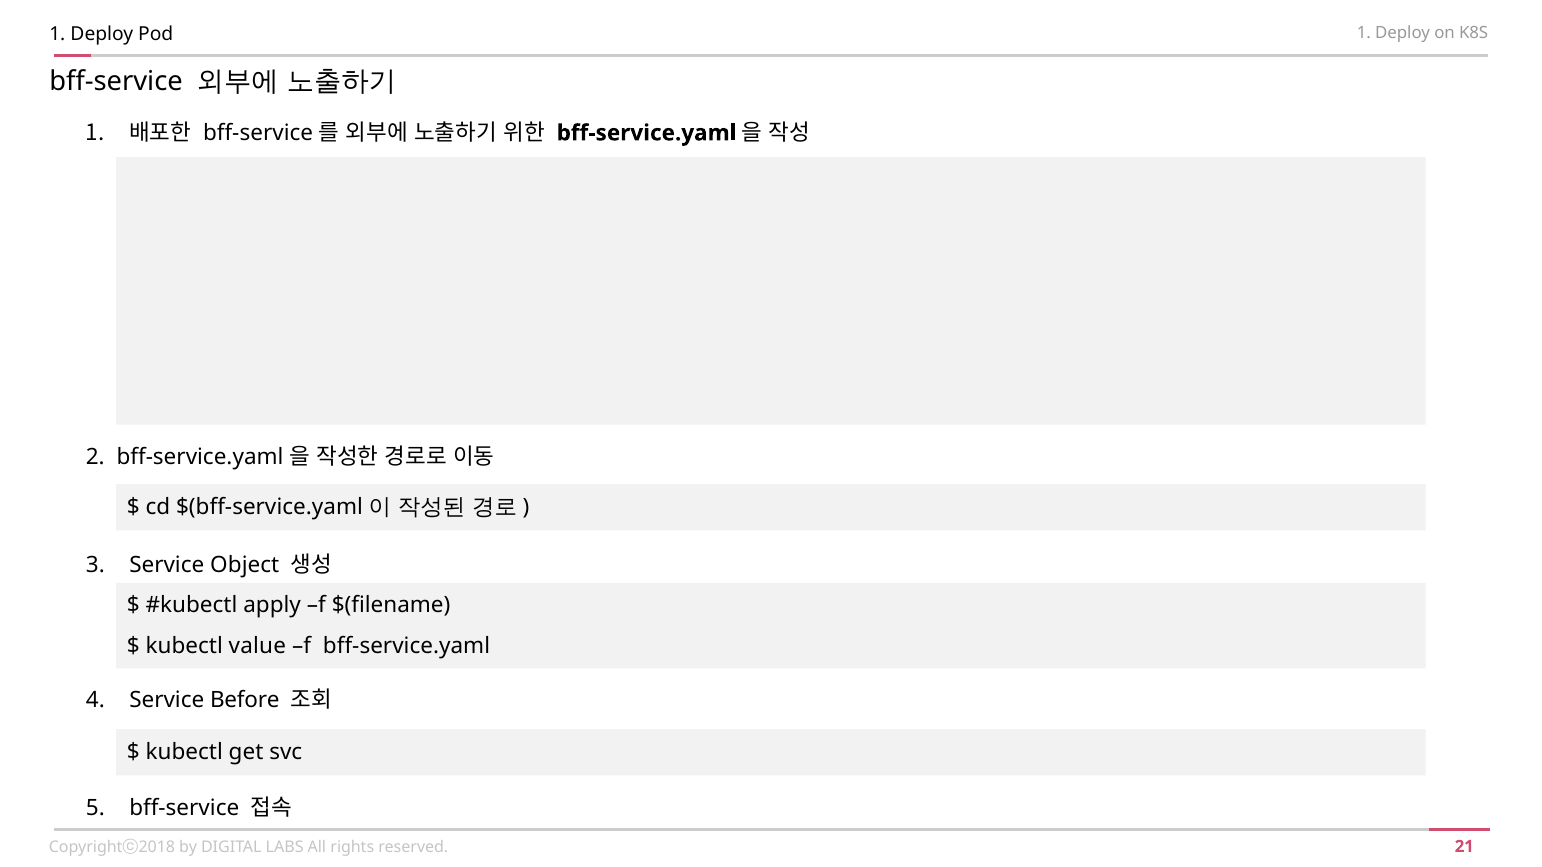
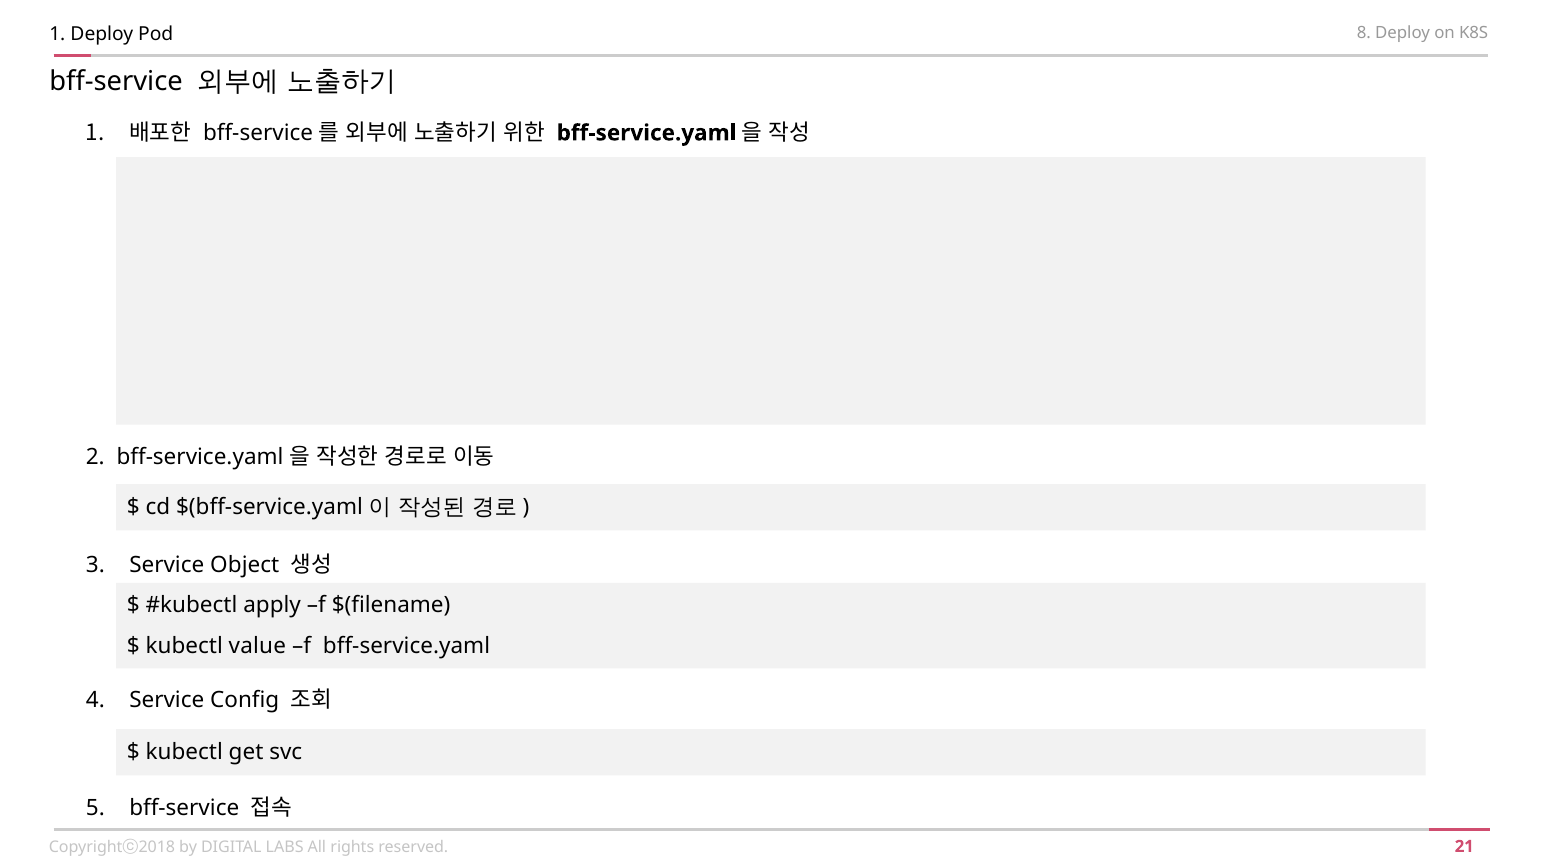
Pod 1: 1 -> 8
Before: Before -> Config
